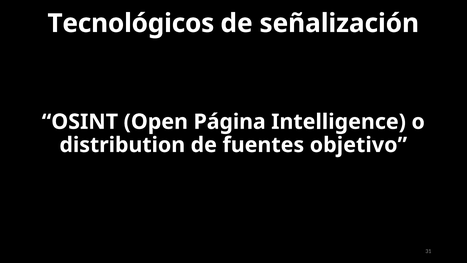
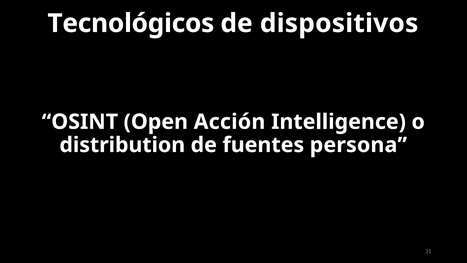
señalización: señalización -> dispositivos
Página: Página -> Acción
objetivo: objetivo -> persona
